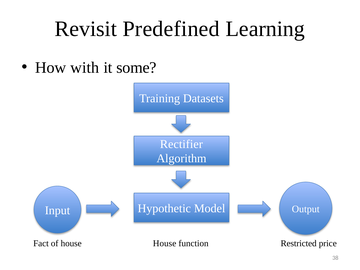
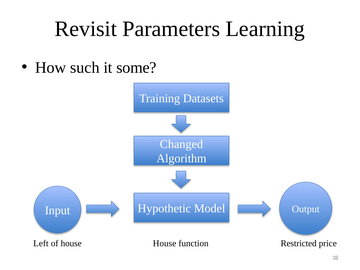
Predefined: Predefined -> Parameters
with: with -> such
Rectifier: Rectifier -> Changed
Fact: Fact -> Left
